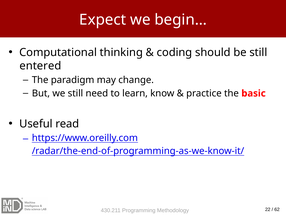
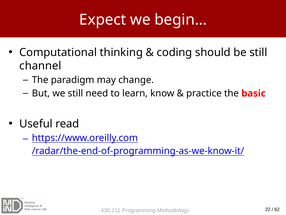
entered: entered -> channel
